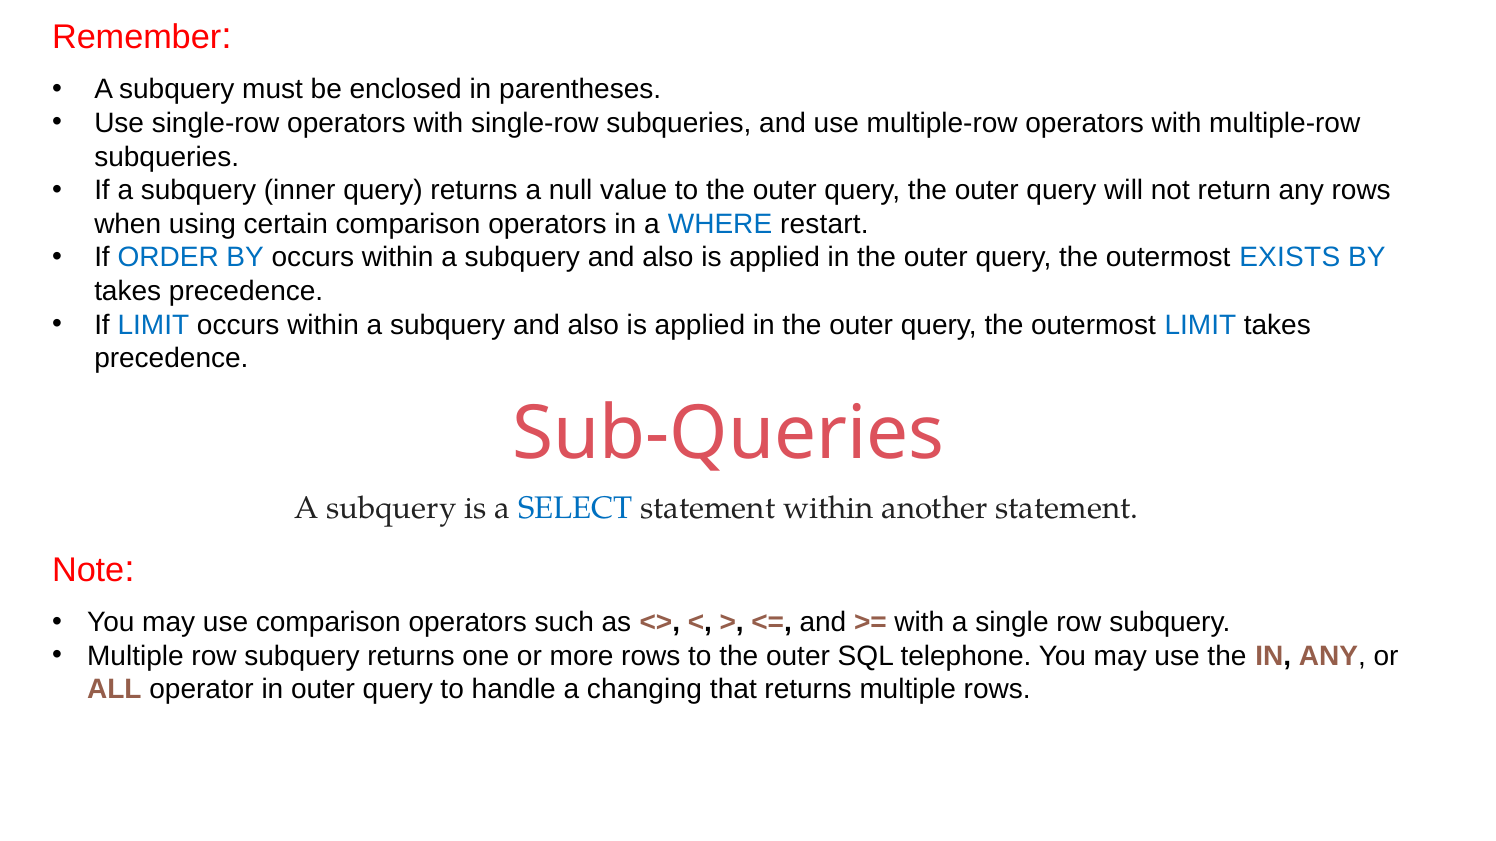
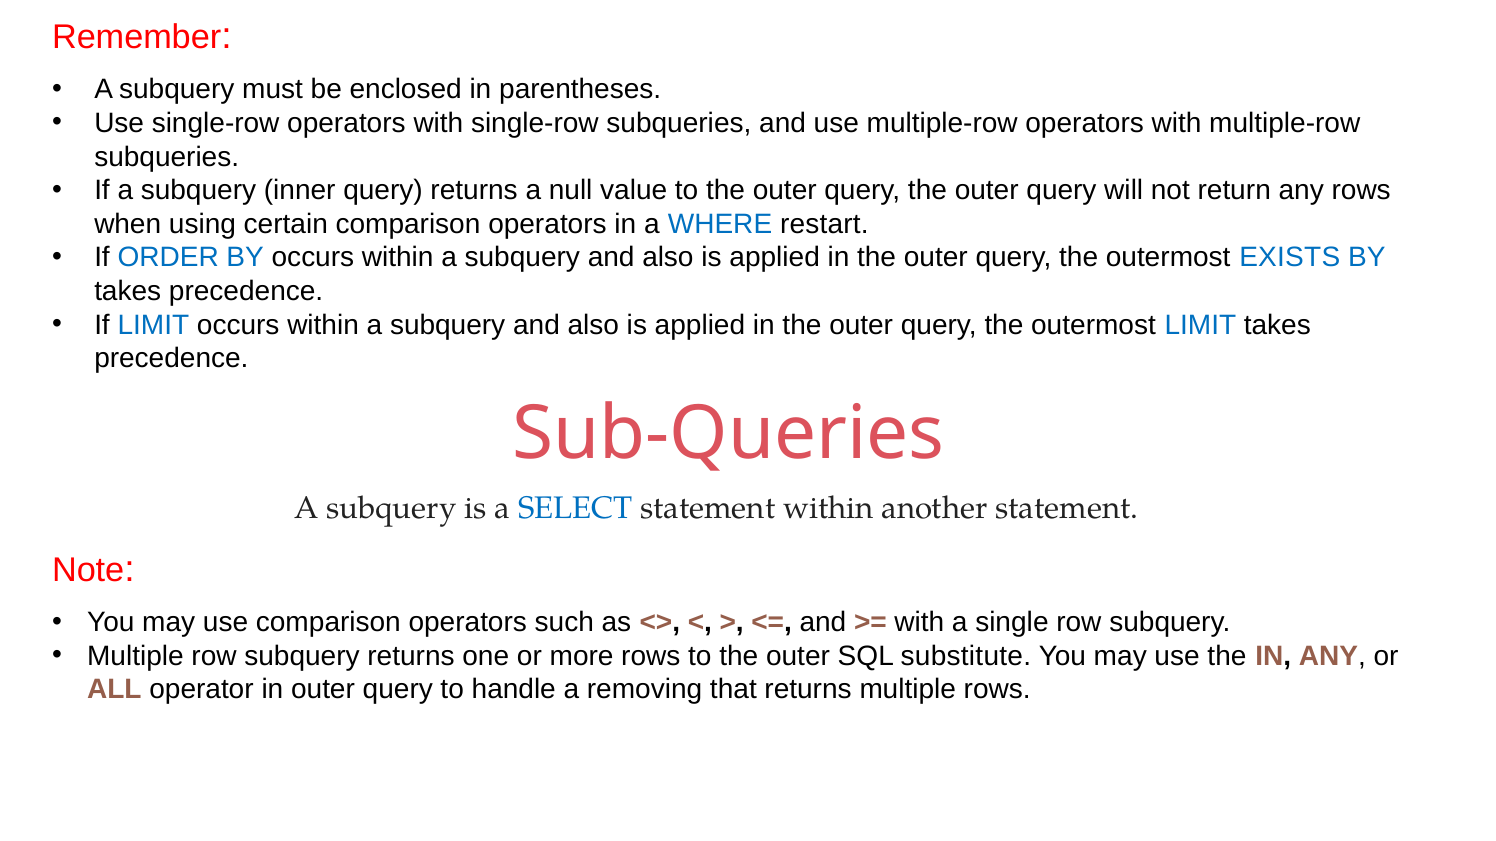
telephone: telephone -> substitute
changing: changing -> removing
